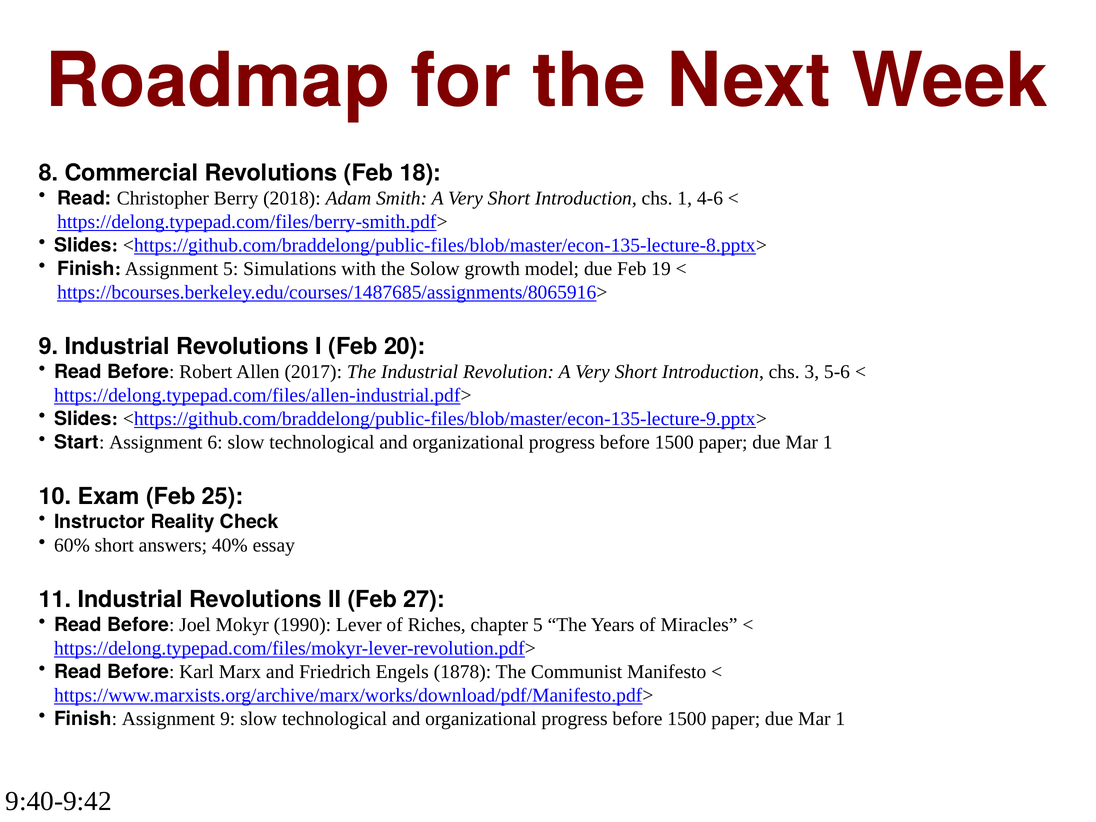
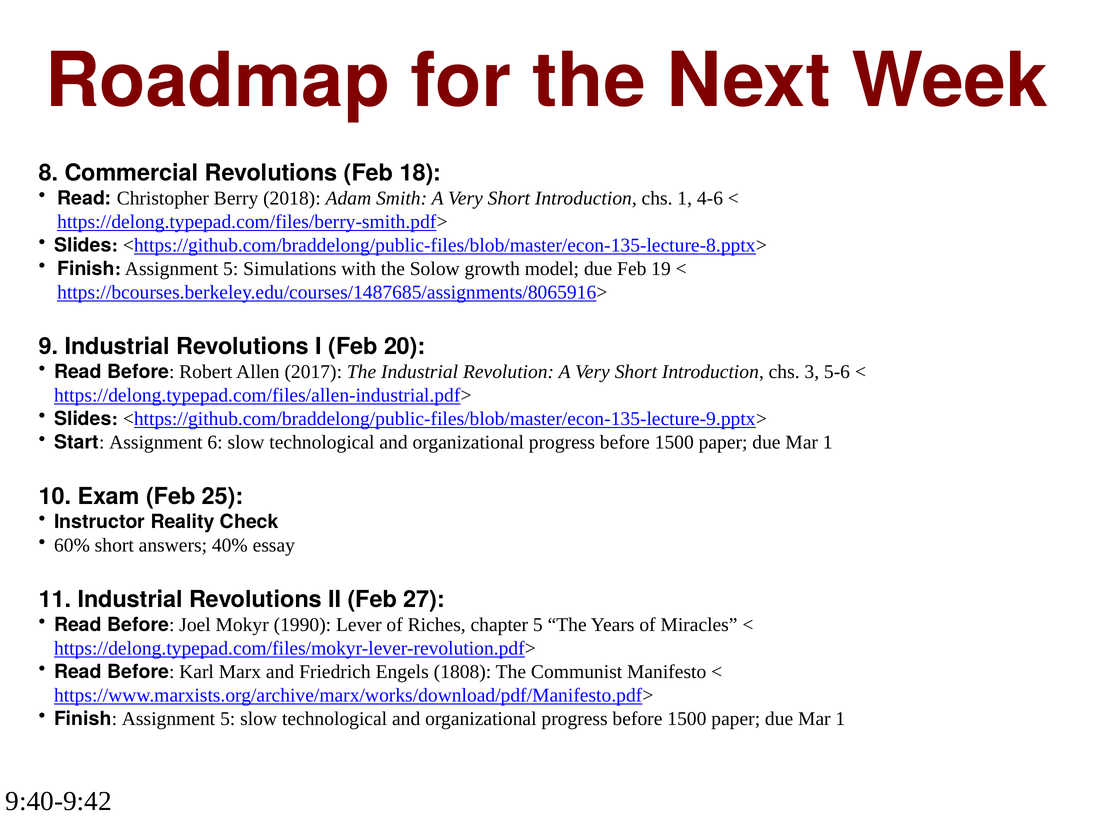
1878: 1878 -> 1808
9 at (228, 719): 9 -> 5
